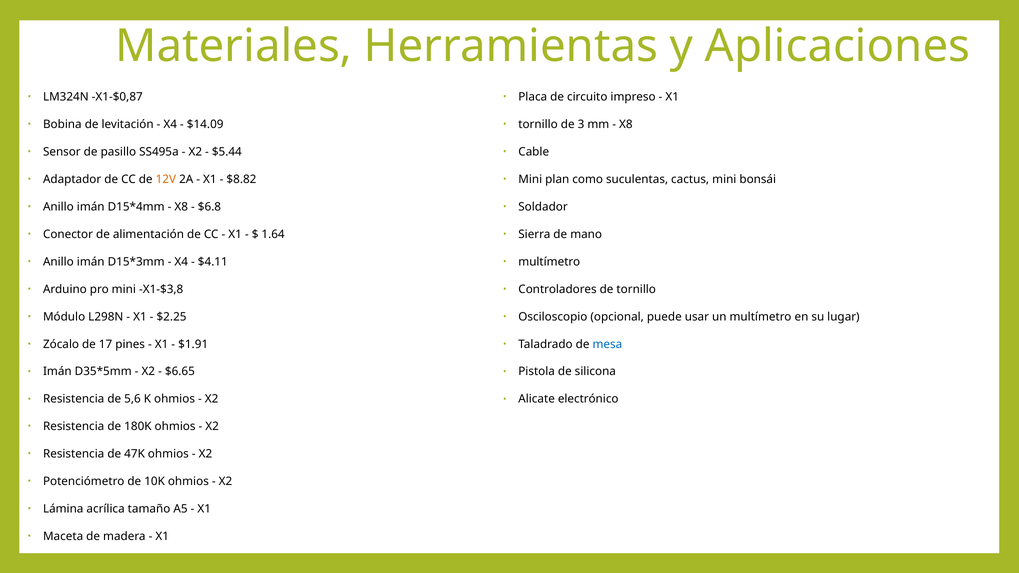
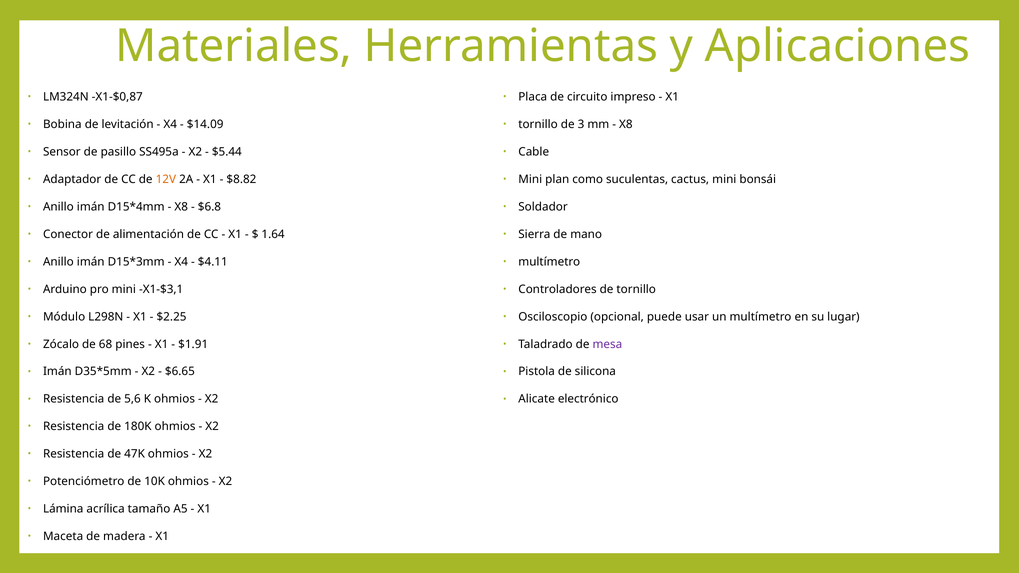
X1-$3,8: X1-$3,8 -> X1-$3,1
17: 17 -> 68
mesa colour: blue -> purple
